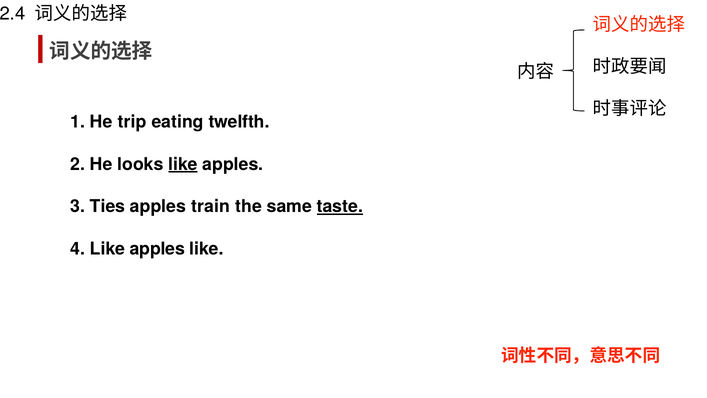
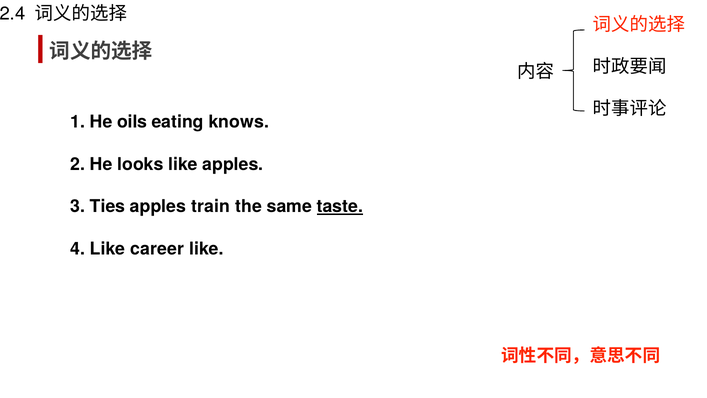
trip: trip -> oils
twelfth: twelfth -> knows
like at (183, 164) underline: present -> none
4 Like apples: apples -> career
